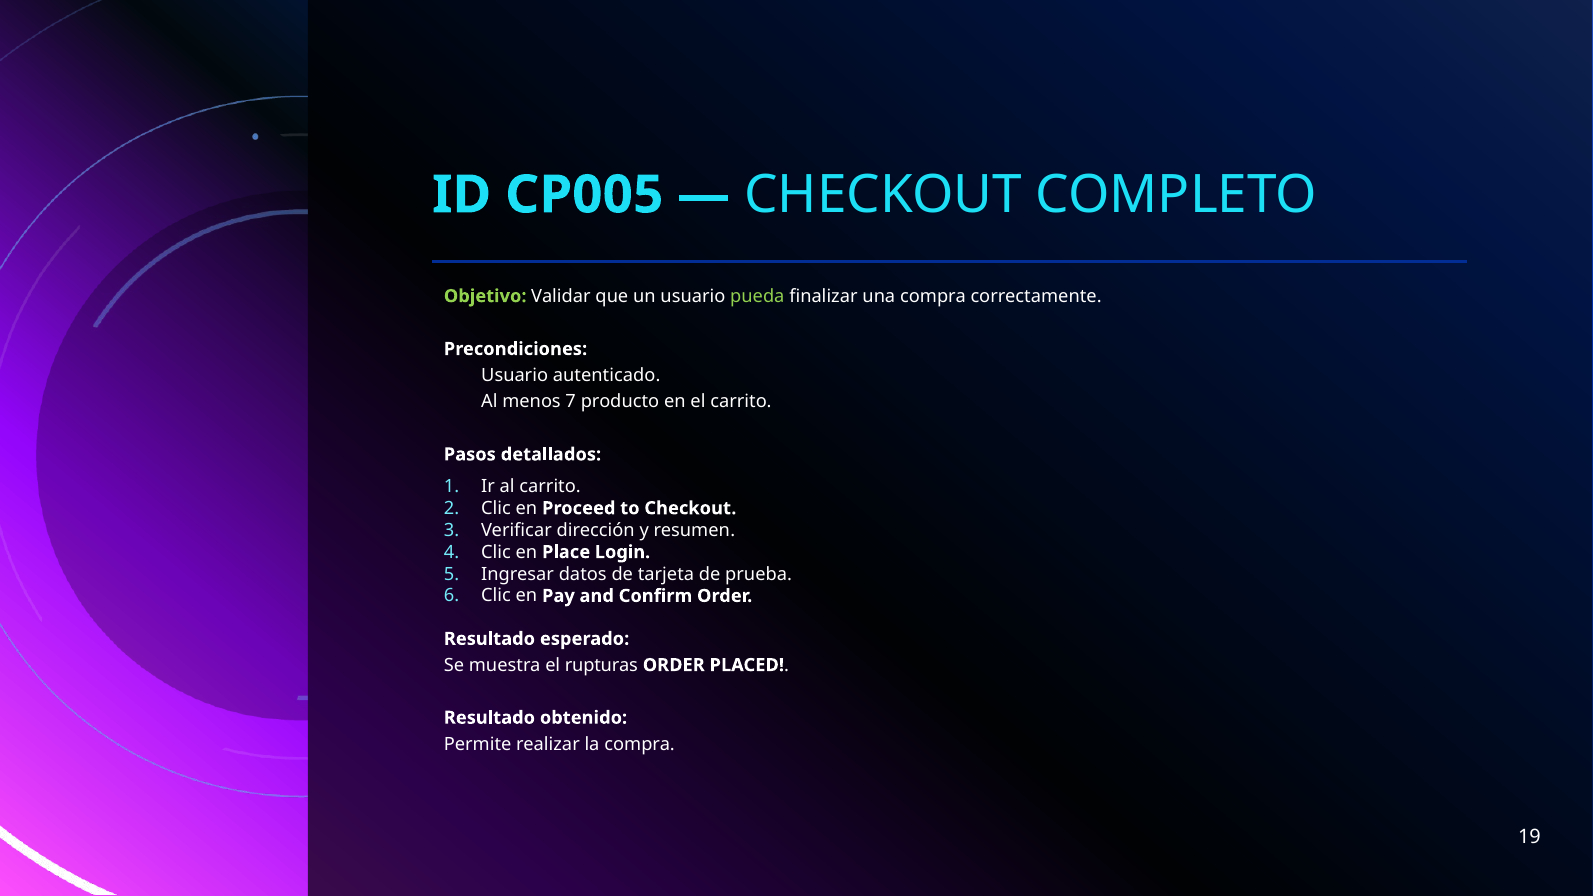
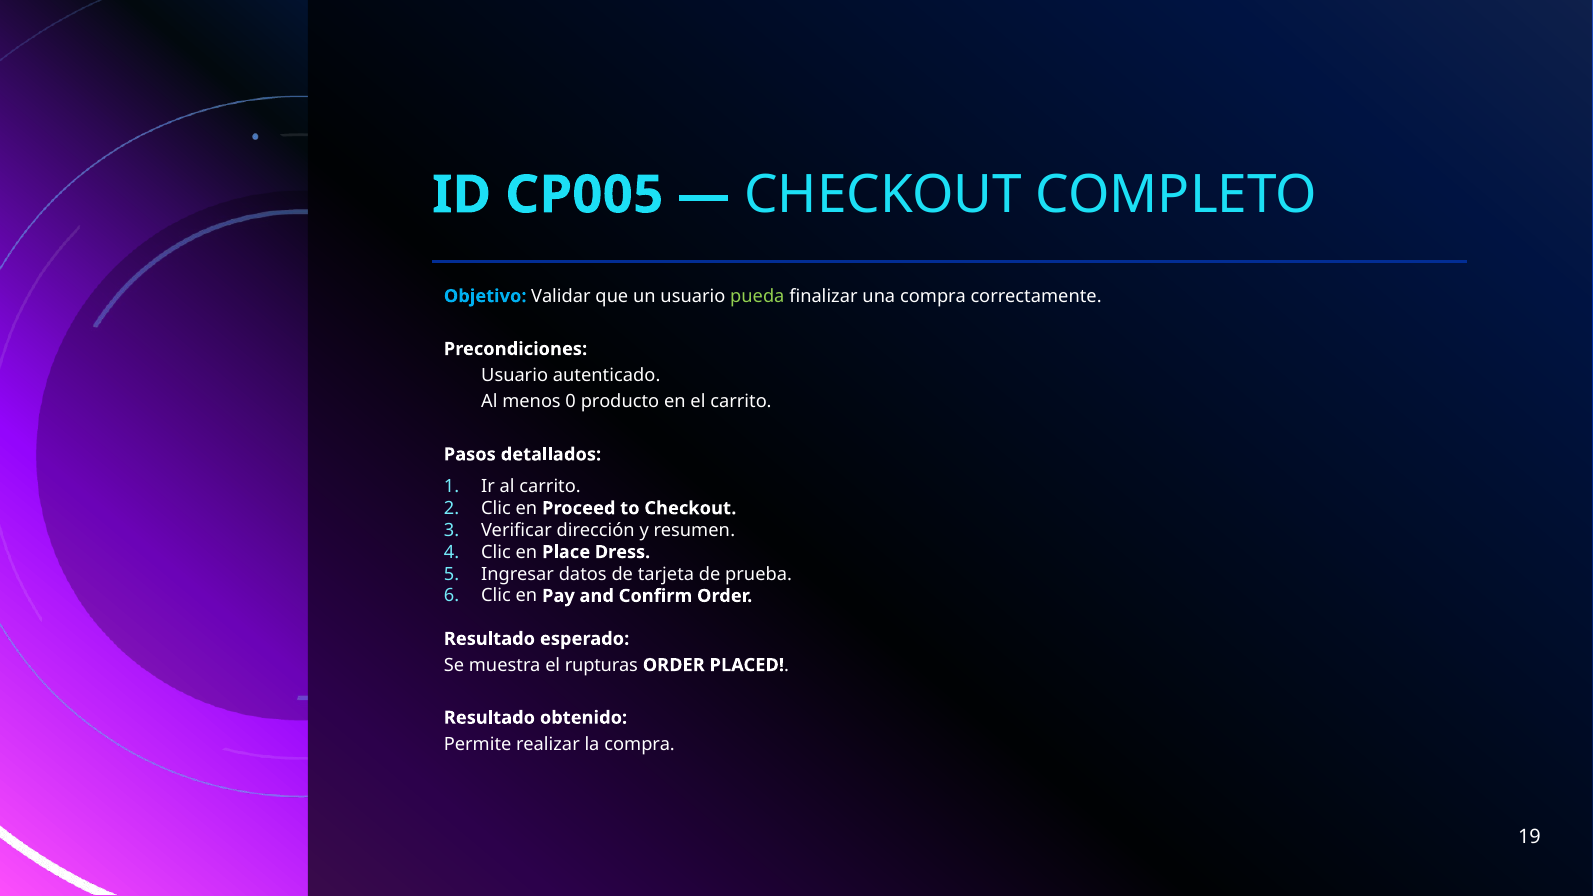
Objetivo colour: light green -> light blue
7: 7 -> 0
Login: Login -> Dress
